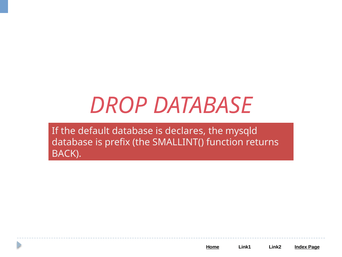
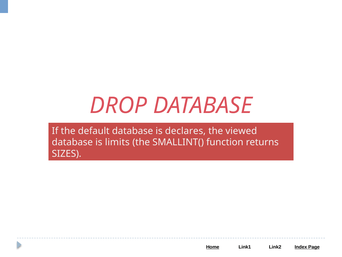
mysqld: mysqld -> viewed
prefix: prefix -> limits
BACK: BACK -> SIZES
